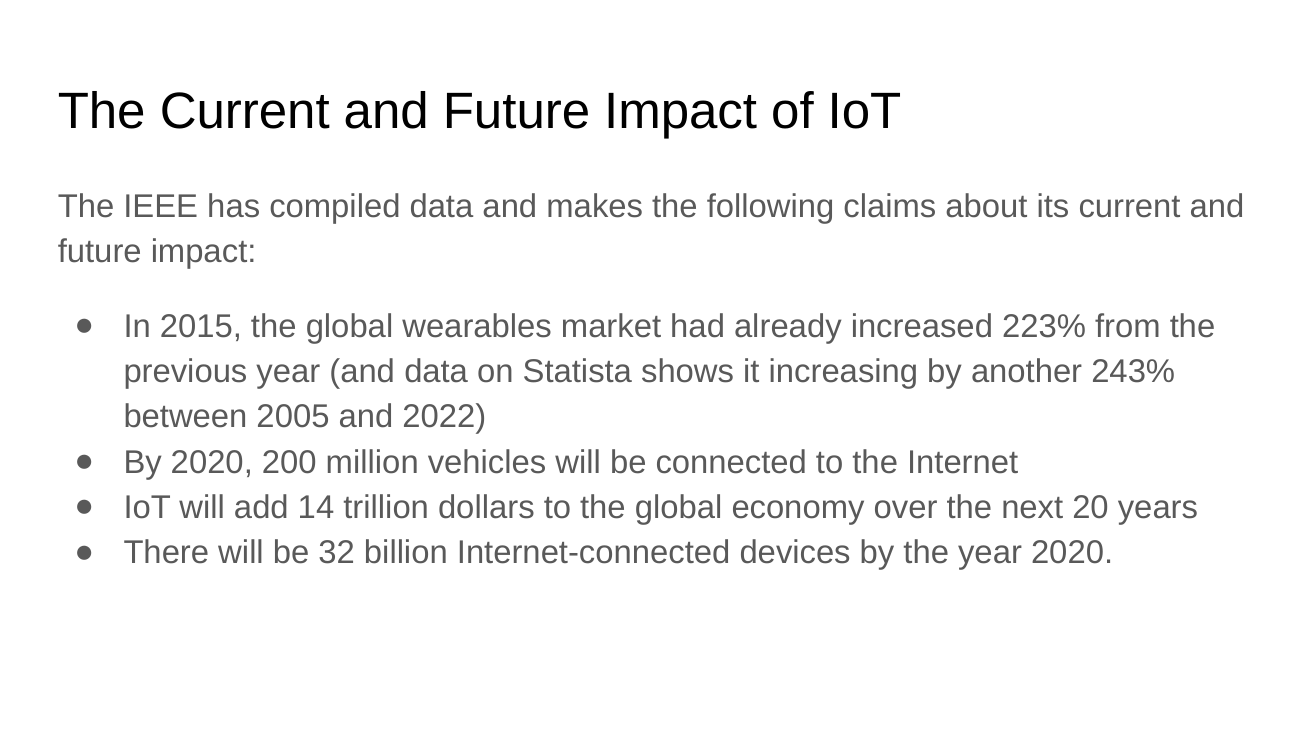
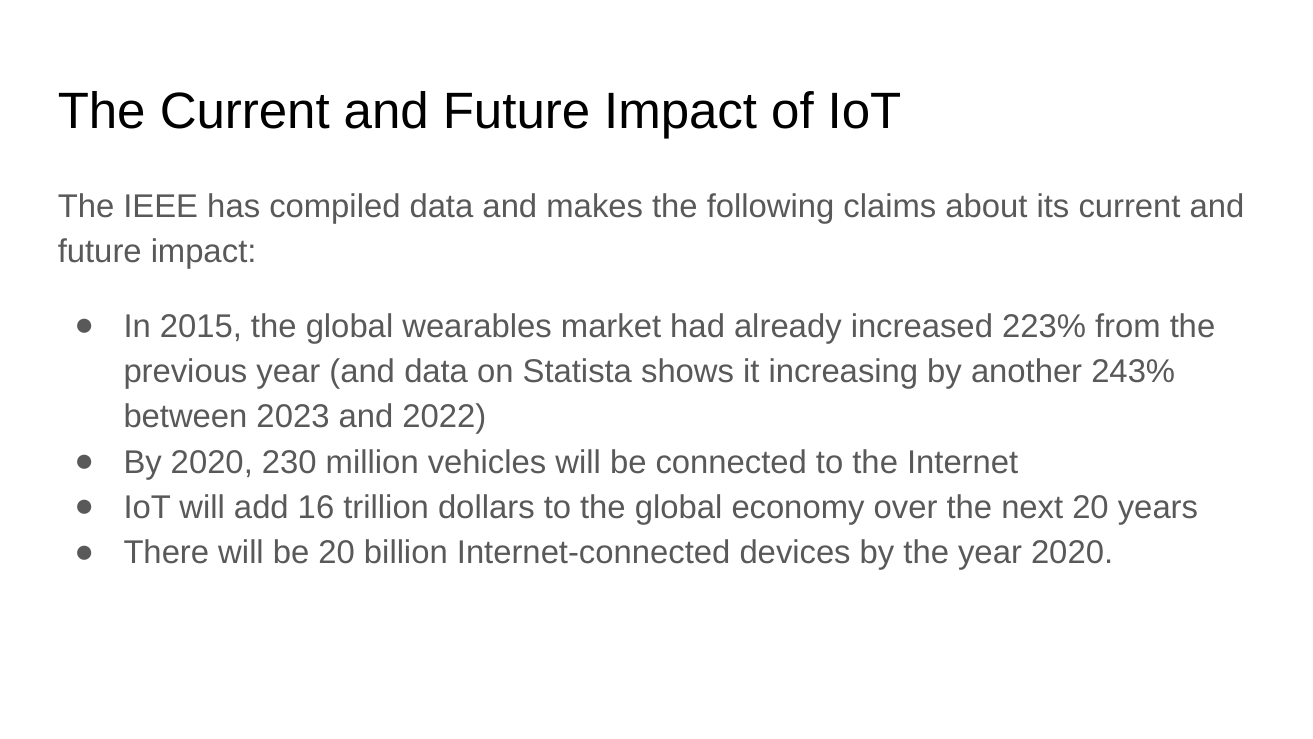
2005: 2005 -> 2023
200: 200 -> 230
14: 14 -> 16
be 32: 32 -> 20
